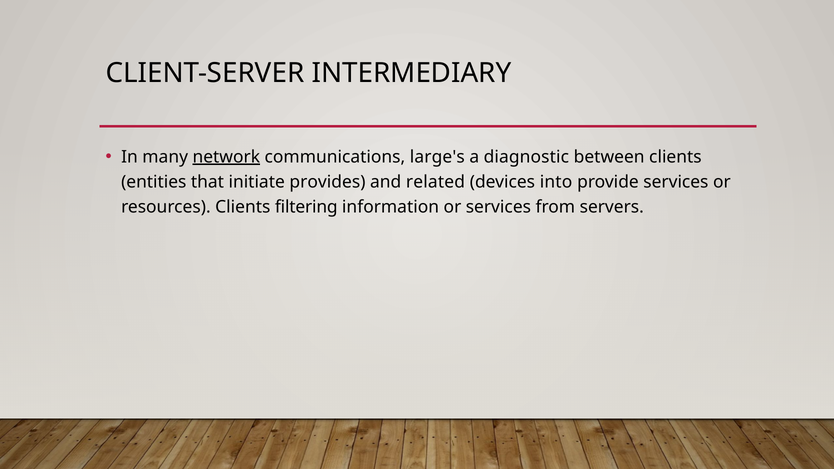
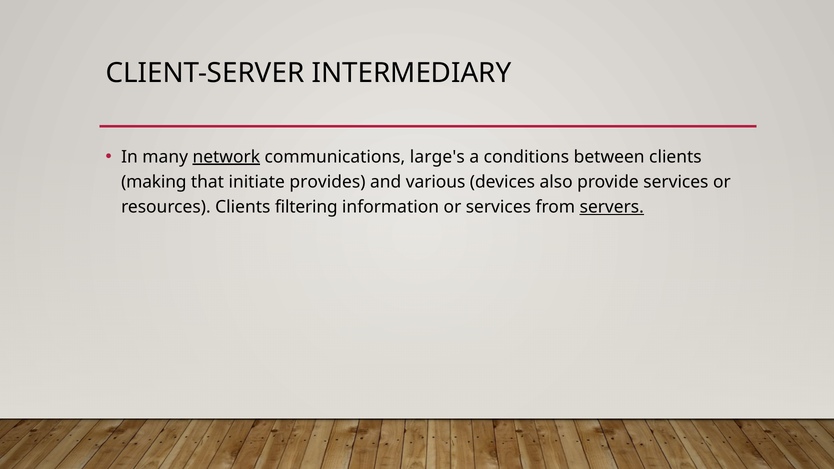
diagnostic: diagnostic -> conditions
entities: entities -> making
related: related -> various
into: into -> also
servers underline: none -> present
